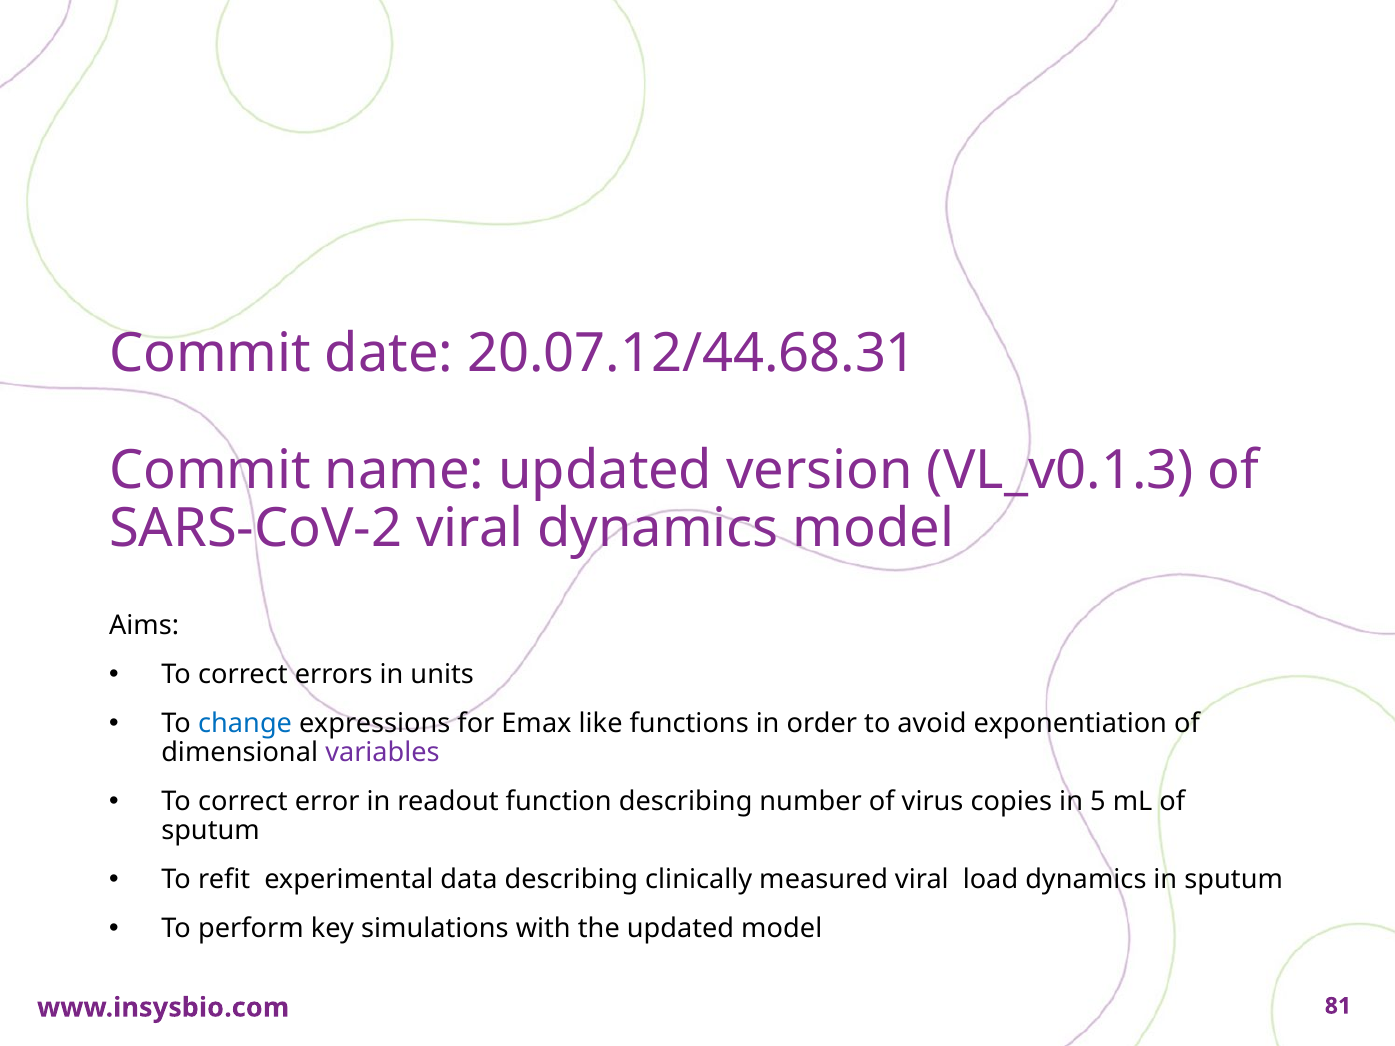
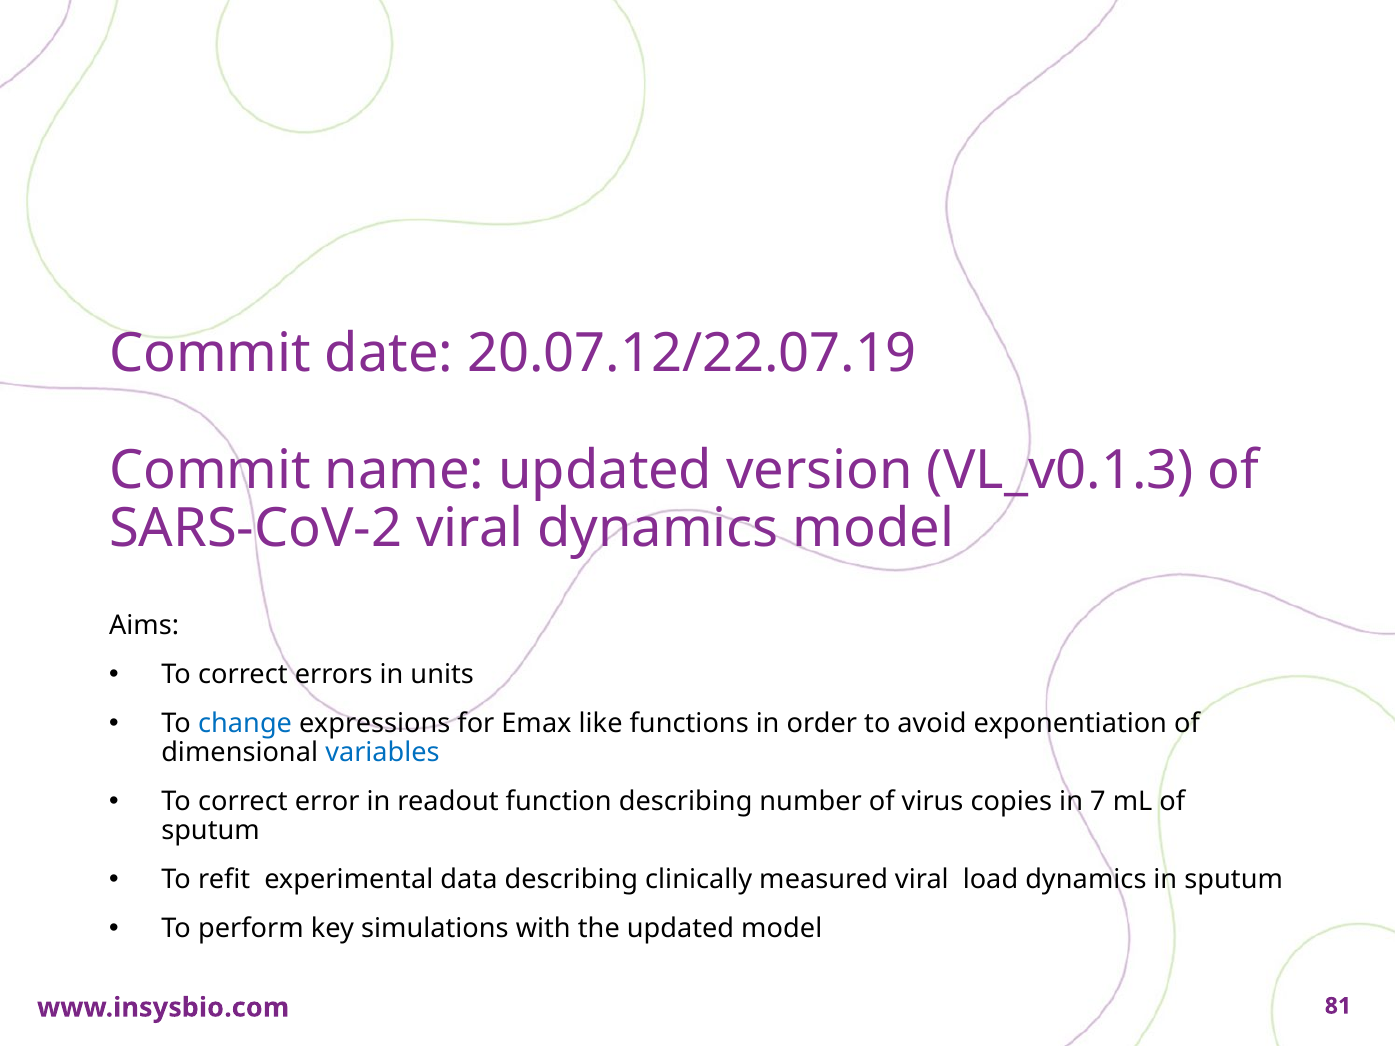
20.07.12/44.68.31: 20.07.12/44.68.31 -> 20.07.12/22.07.19
variables colour: purple -> blue
5: 5 -> 7
